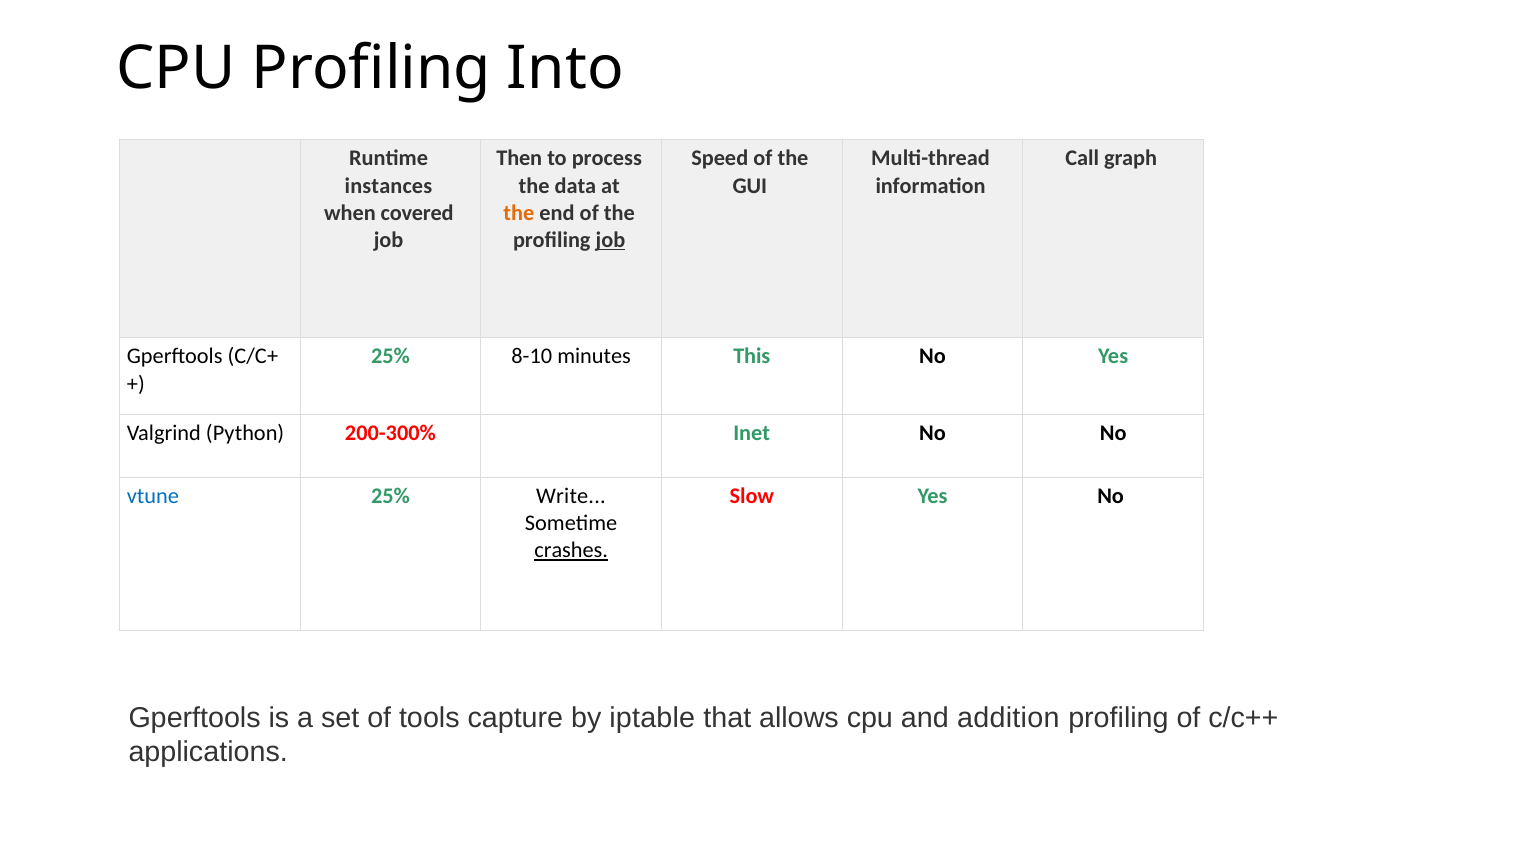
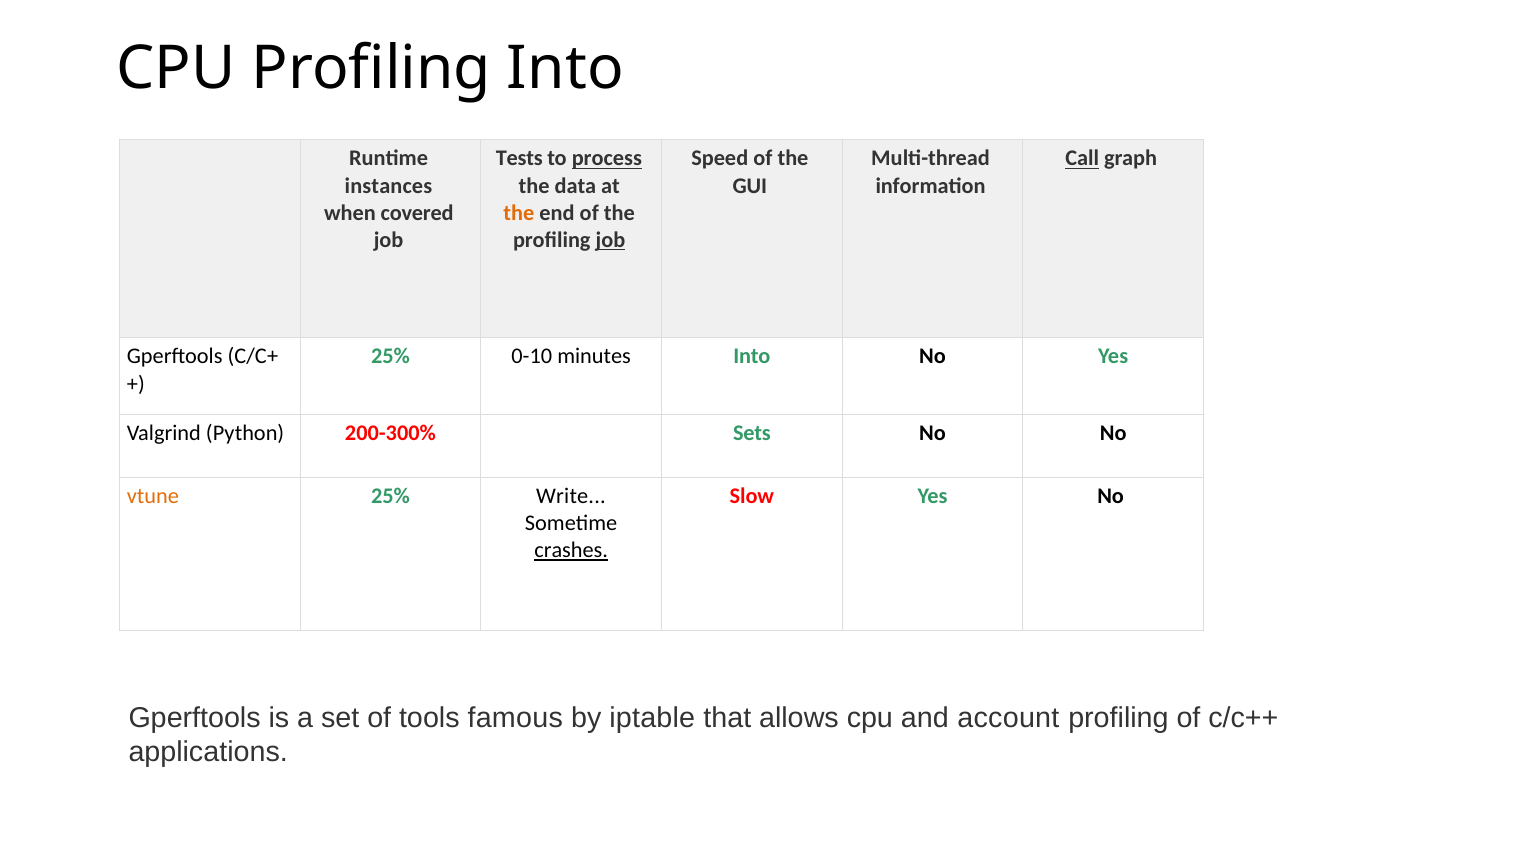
Then: Then -> Tests
process underline: none -> present
Call underline: none -> present
8-10: 8-10 -> 0-10
minutes This: This -> Into
Inet: Inet -> Sets
vtune colour: blue -> orange
capture: capture -> famous
addition: addition -> account
